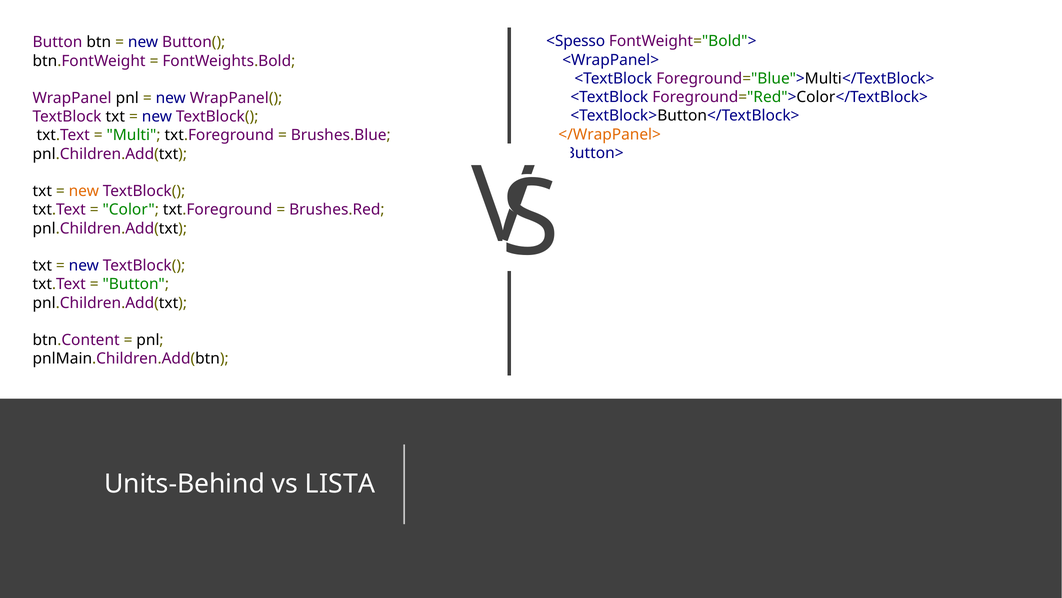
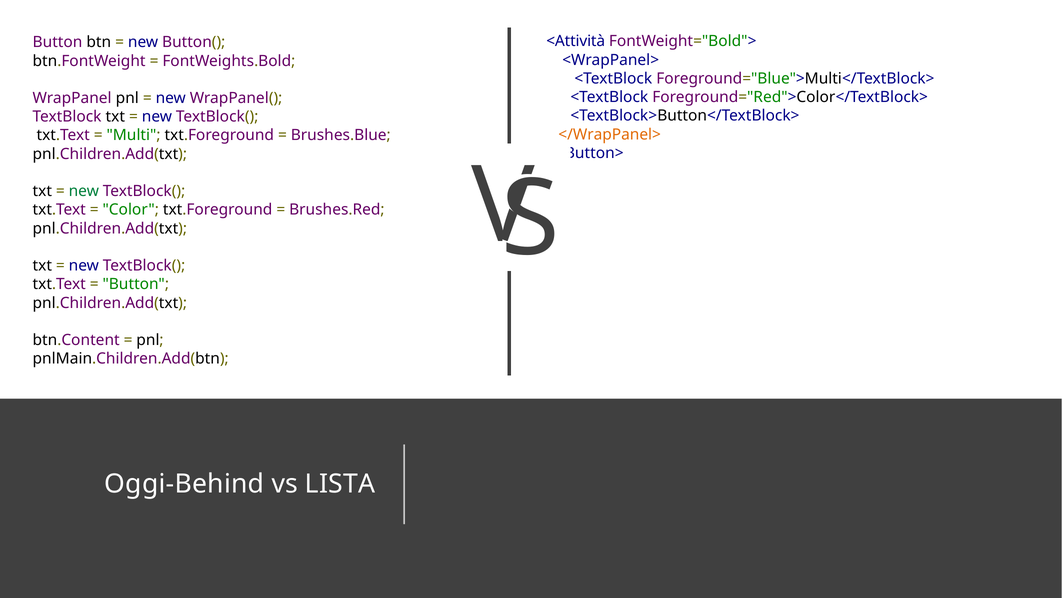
<Spesso: <Spesso -> <Attività
new at (84, 191) colour: orange -> green
Units-Behind: Units-Behind -> Oggi-Behind
